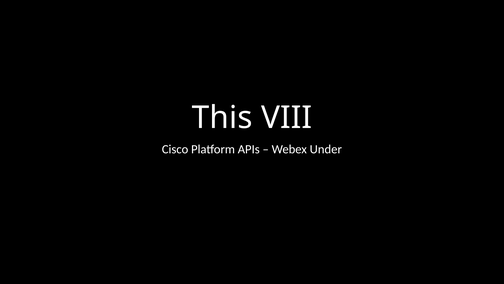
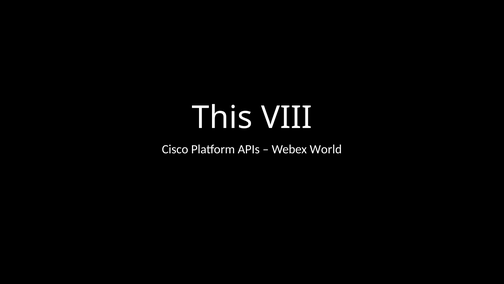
Under: Under -> World
